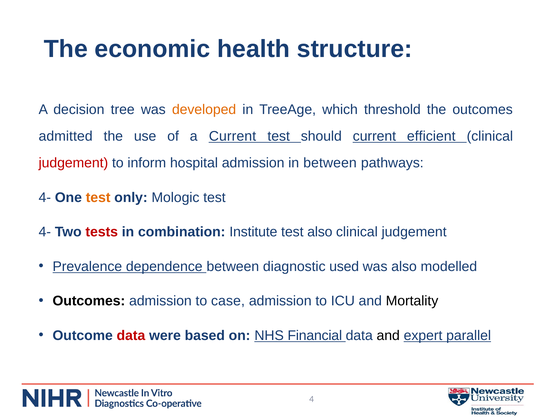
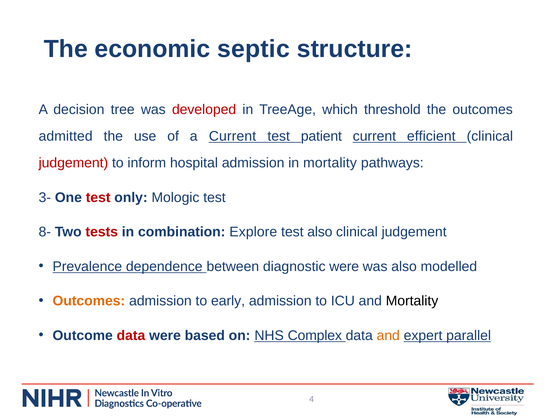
health: health -> septic
developed colour: orange -> red
should: should -> patient
in between: between -> mortality
4- at (45, 197): 4- -> 3-
test at (98, 197) colour: orange -> red
4- at (45, 232): 4- -> 8-
Institute: Institute -> Explore
diagnostic used: used -> were
Outcomes at (89, 301) colour: black -> orange
case: case -> early
Financial: Financial -> Complex
and at (388, 335) colour: black -> orange
